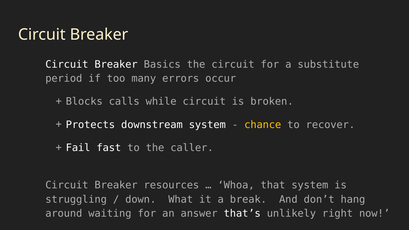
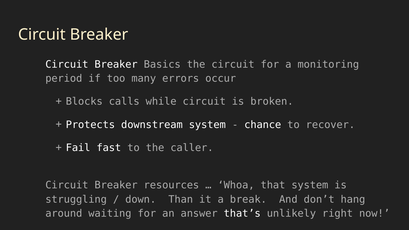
substitute: substitute -> monitoring
chance colour: yellow -> white
What: What -> Than
